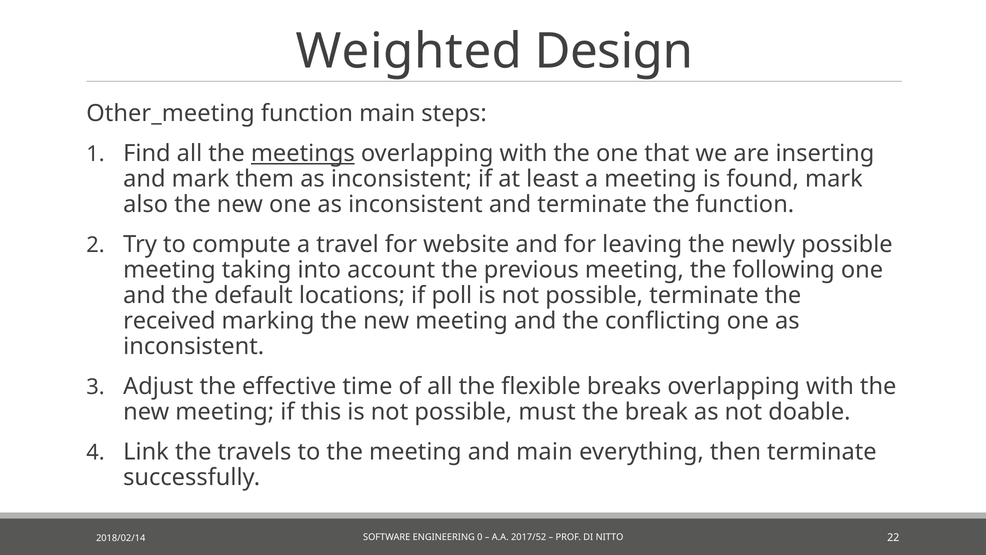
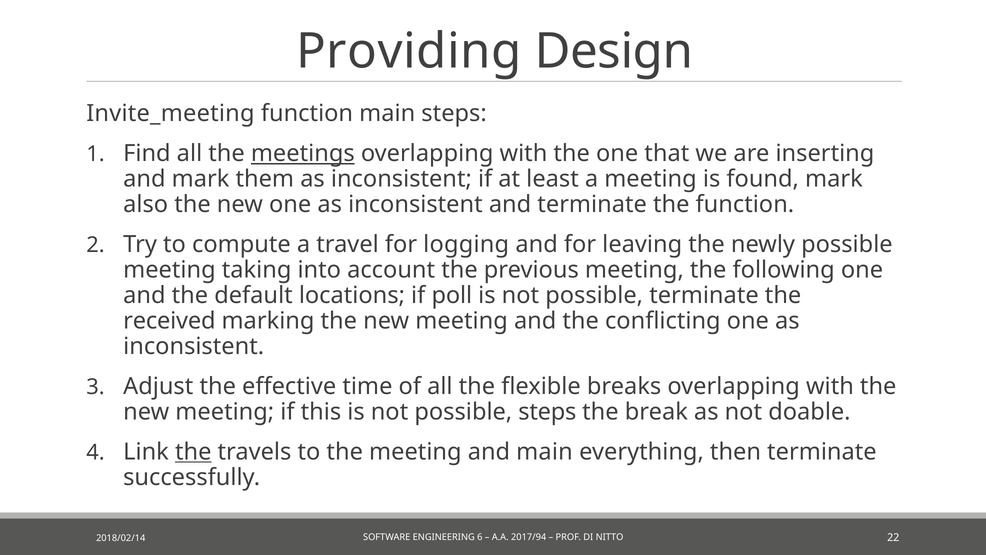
Weighted: Weighted -> Providing
Other_meeting: Other_meeting -> Invite_meeting
website: website -> logging
possible must: must -> steps
the at (193, 452) underline: none -> present
0: 0 -> 6
2017/52: 2017/52 -> 2017/94
